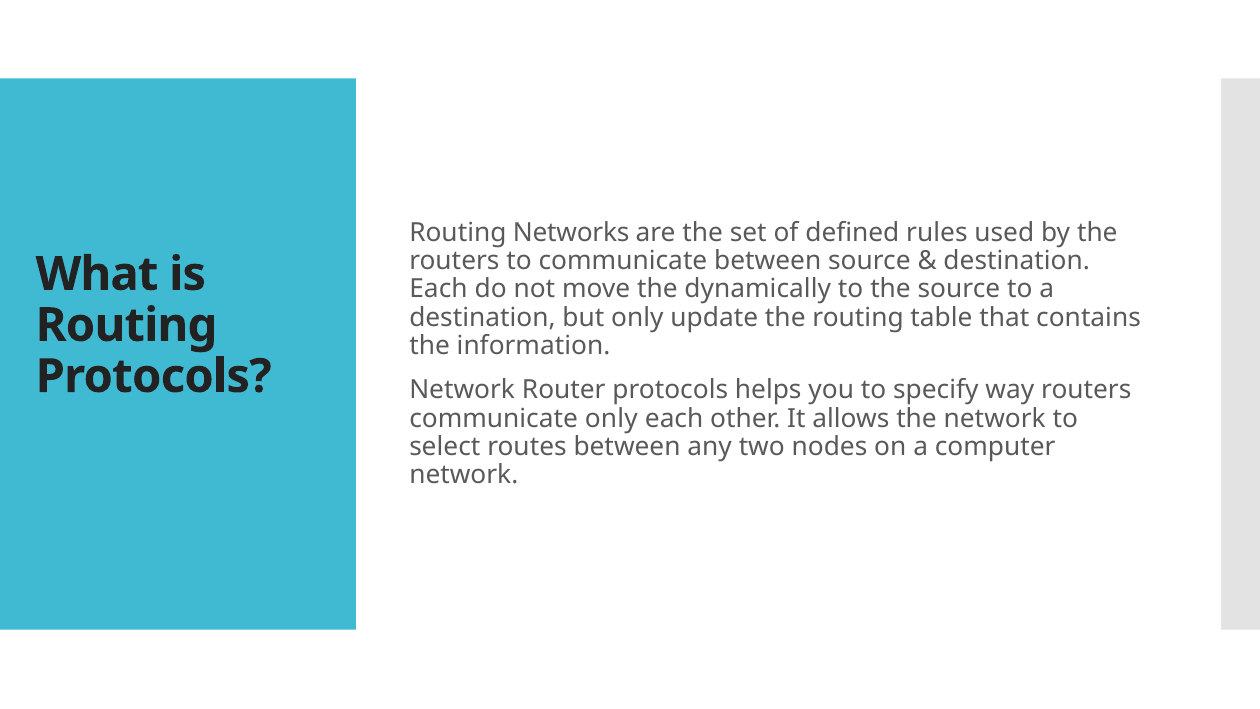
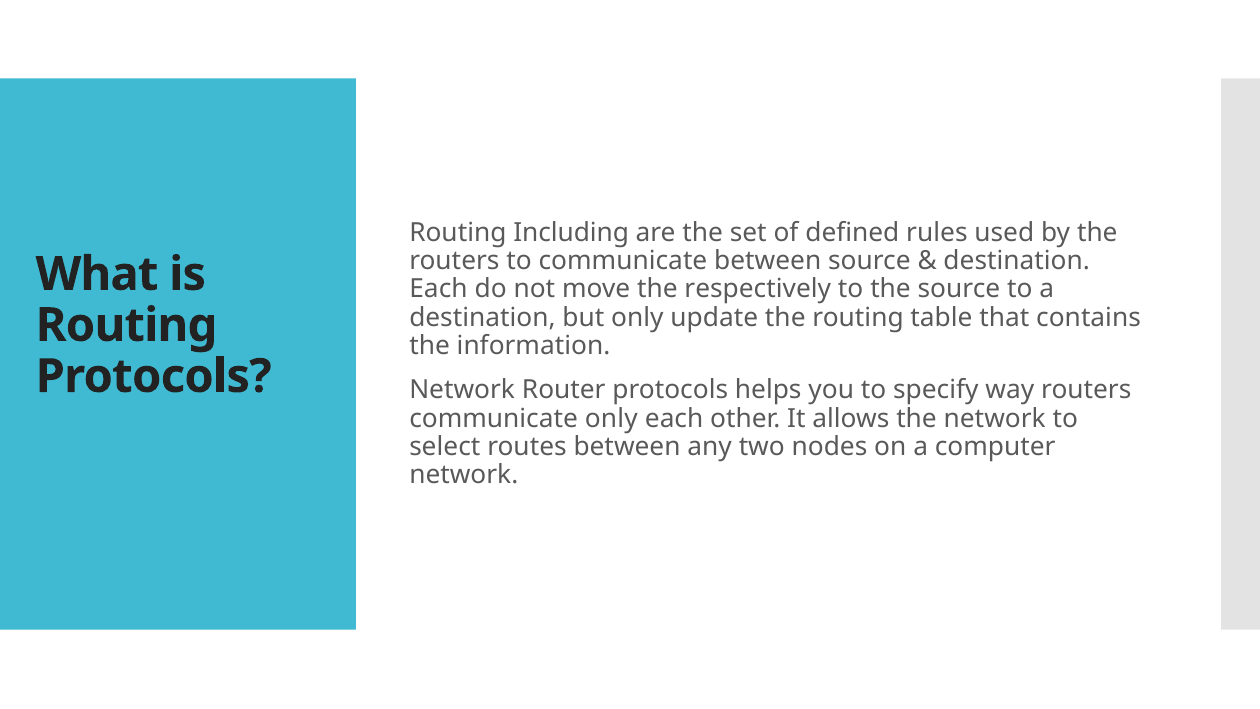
Networks: Networks -> Including
dynamically: dynamically -> respectively
